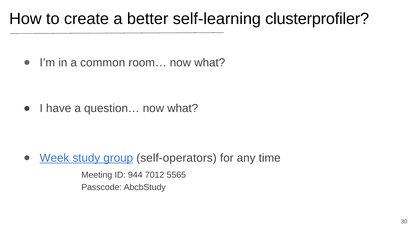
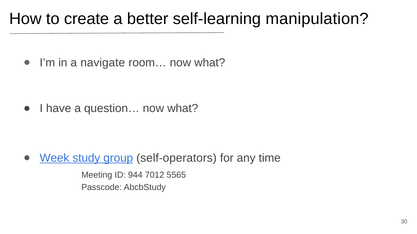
clusterprofiler: clusterprofiler -> manipulation
common: common -> navigate
